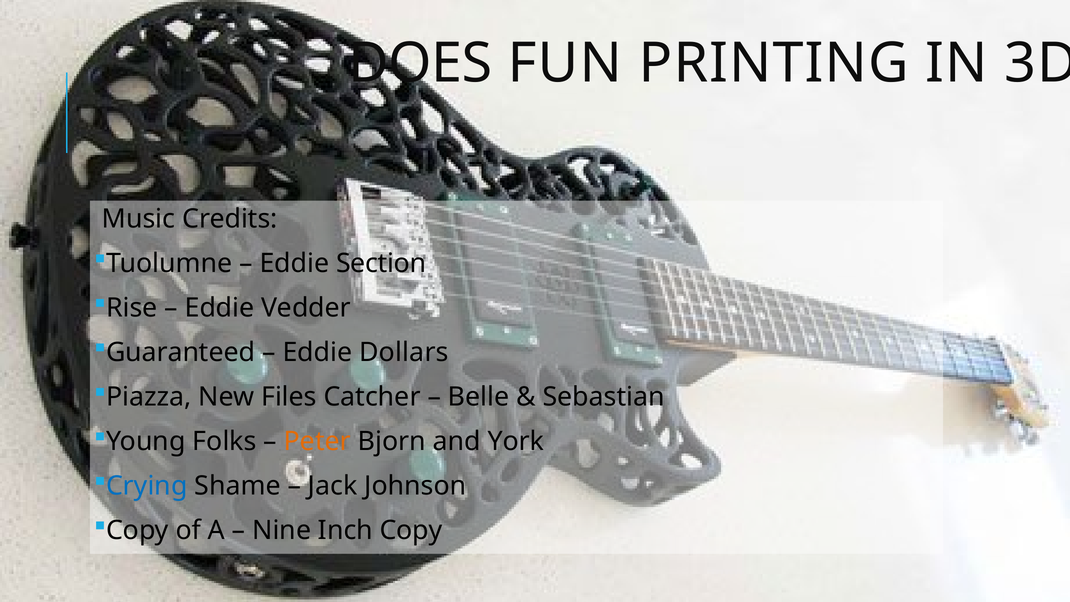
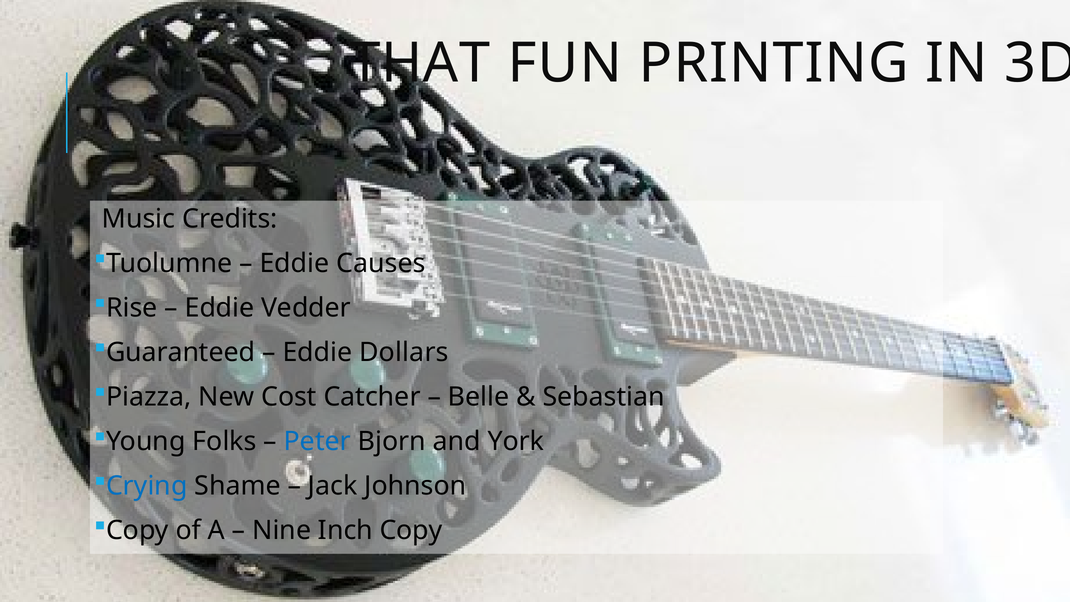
DOES: DOES -> THAT
Section: Section -> Causes
Files: Files -> Cost
Peter colour: orange -> blue
